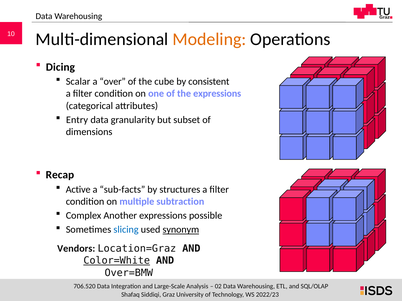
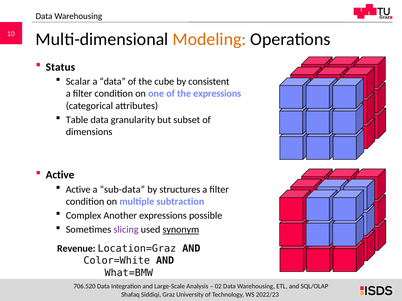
Dicing: Dicing -> Status
a over: over -> data
Entry: Entry -> Table
Recap at (60, 175): Recap -> Active
sub-facts: sub-facts -> sub-data
slicing colour: blue -> purple
Vendors: Vendors -> Revenue
Color=White underline: present -> none
Over=BMW: Over=BMW -> What=BMW
